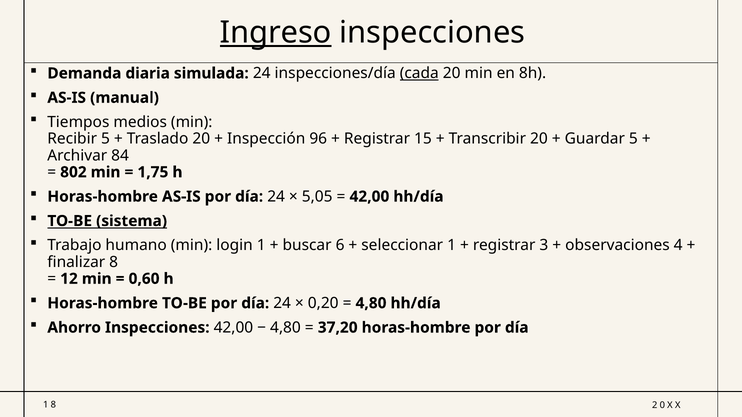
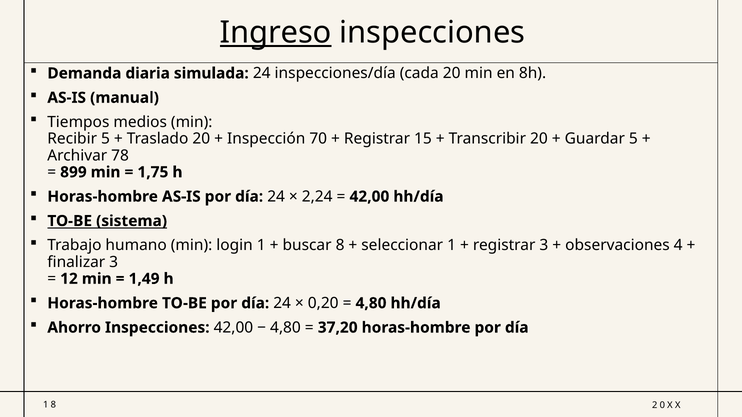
cada underline: present -> none
96: 96 -> 70
84: 84 -> 78
802: 802 -> 899
5,05: 5,05 -> 2,24
6: 6 -> 8
finalizar 8: 8 -> 3
0,60: 0,60 -> 1,49
